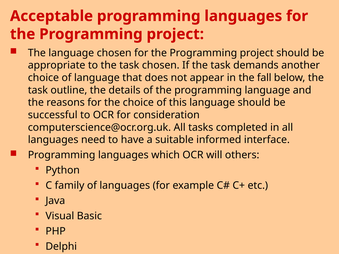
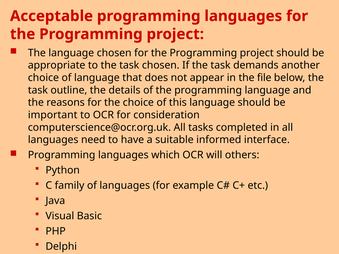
fall: fall -> file
successful: successful -> important
